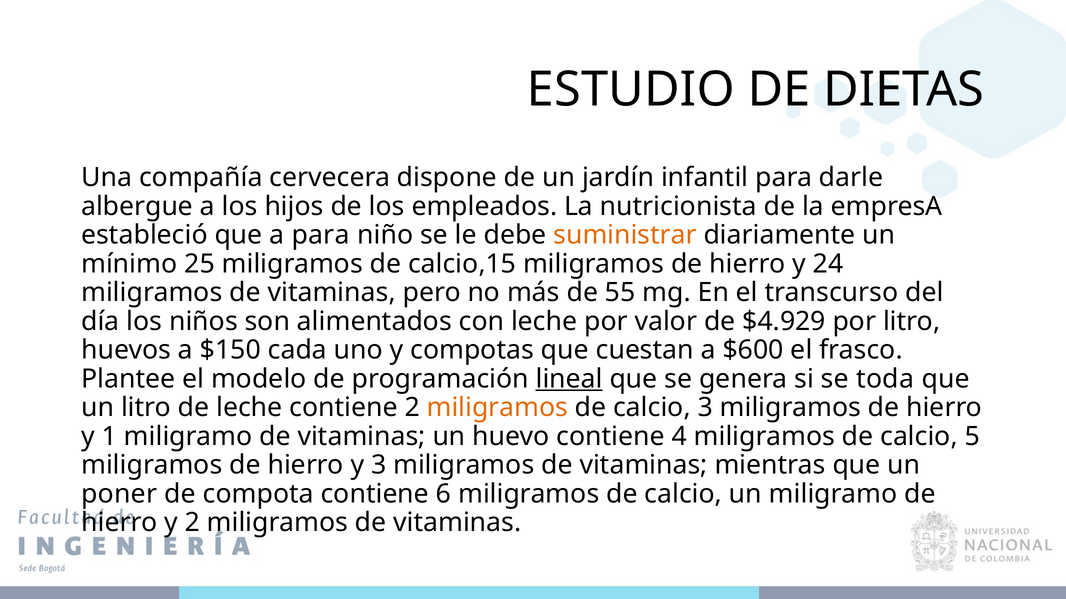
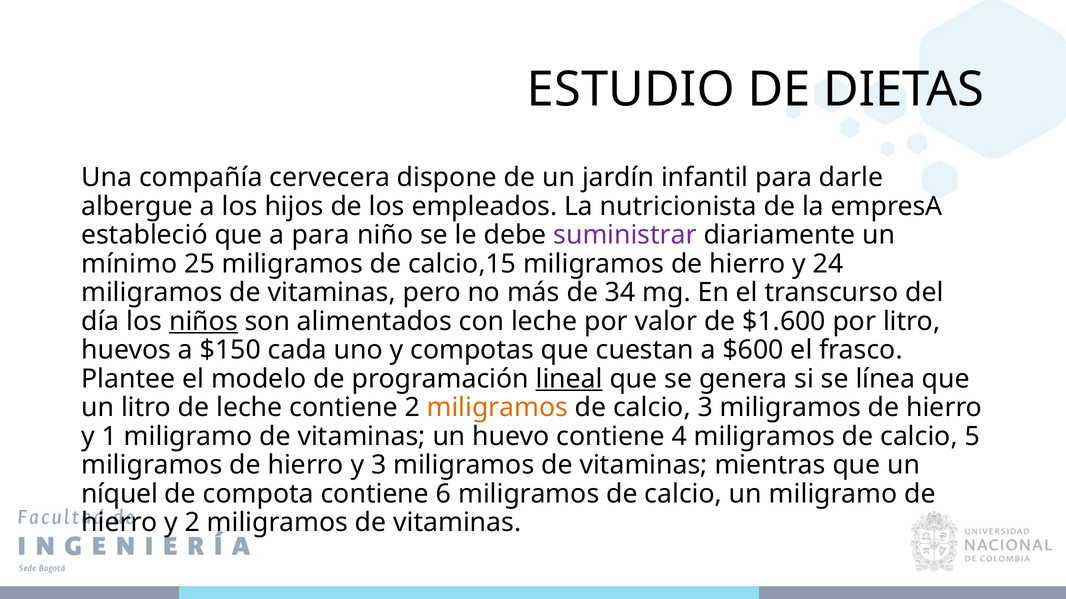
suministrar colour: orange -> purple
55: 55 -> 34
niños underline: none -> present
$4.929: $4.929 -> $1.600
toda: toda -> línea
poner: poner -> níquel
